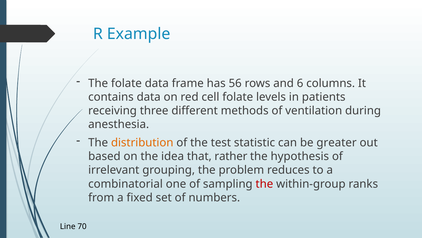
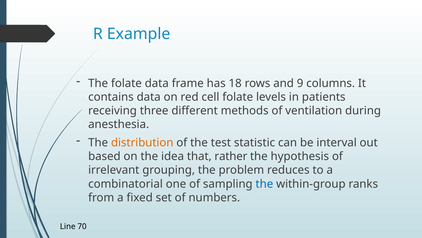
56: 56 -> 18
6: 6 -> 9
greater: greater -> interval
the at (264, 183) colour: red -> blue
